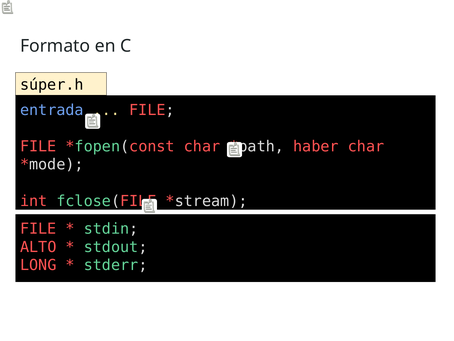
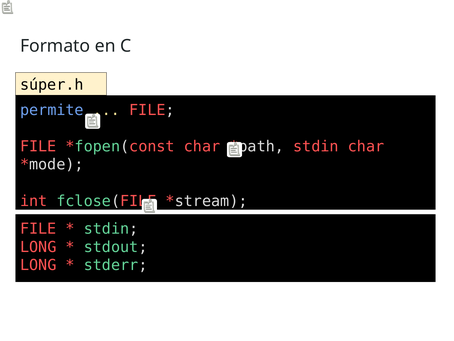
entrada: entrada -> permite
haber at (316, 146): haber -> stdin
ALTO at (38, 247): ALTO -> LONG
